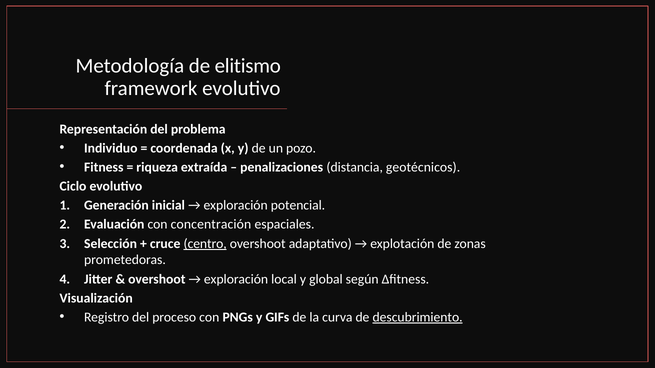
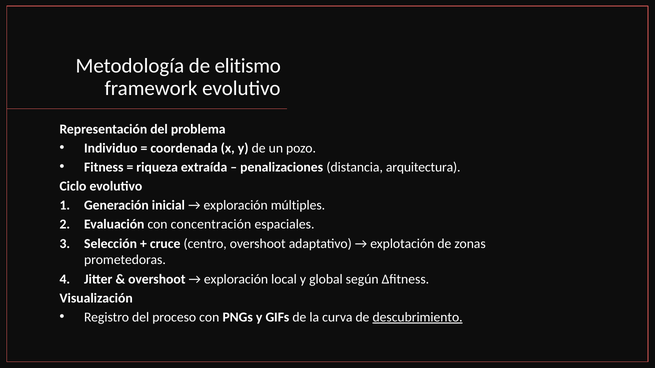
geotécnicos: geotécnicos -> arquitectura
potencial: potencial -> múltiples
centro underline: present -> none
